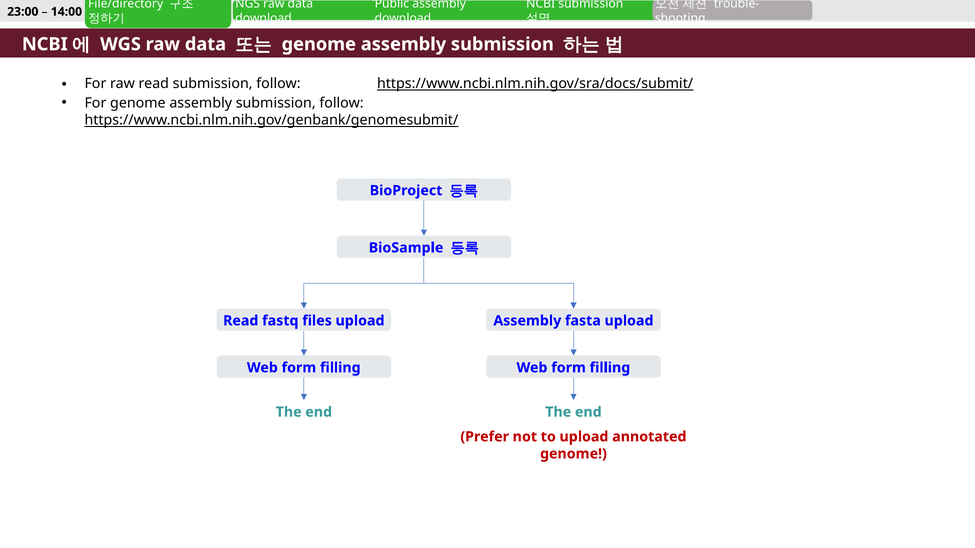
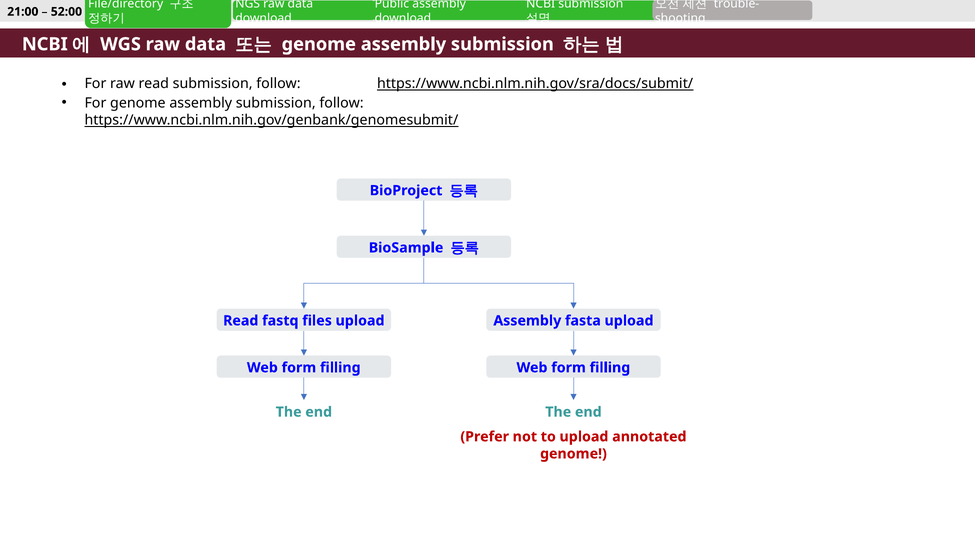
23:00: 23:00 -> 21:00
14:00: 14:00 -> 52:00
